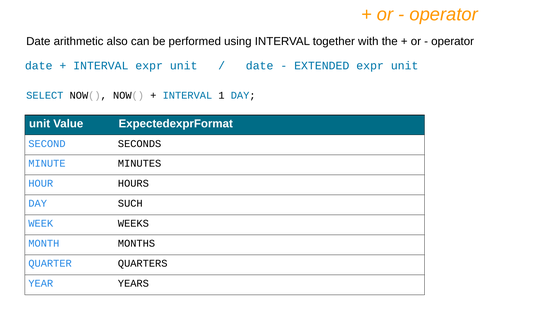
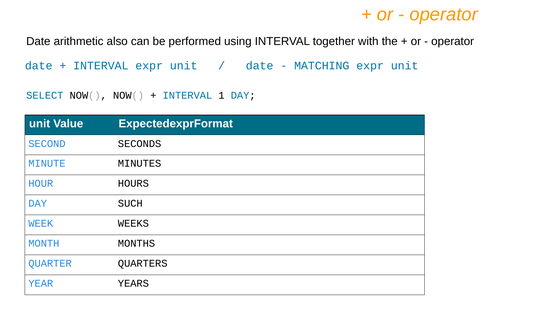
EXTENDED: EXTENDED -> MATCHING
